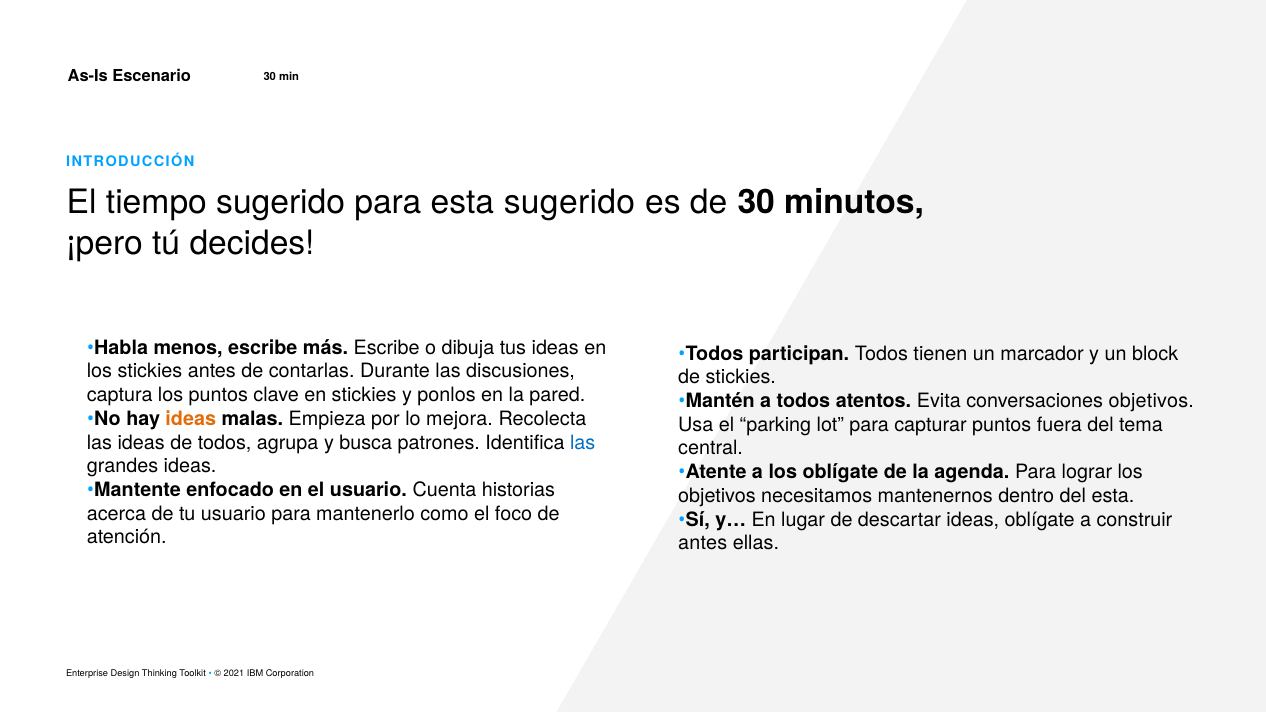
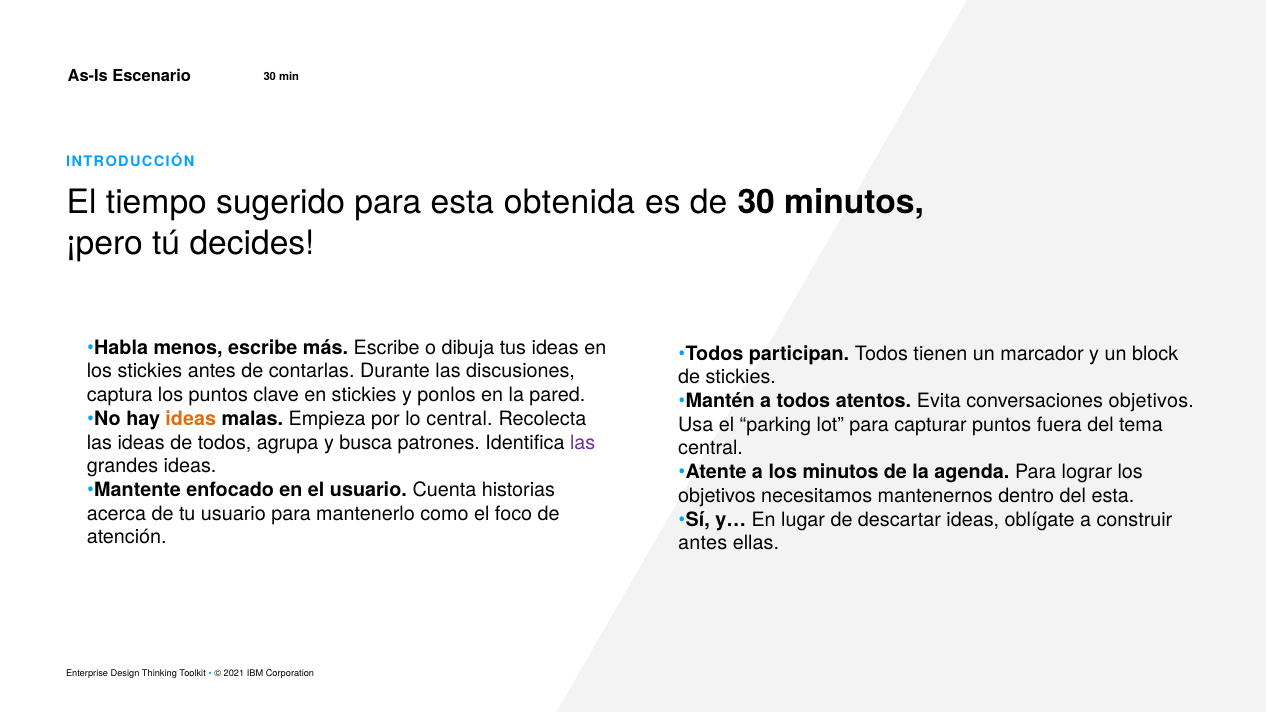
esta sugerido: sugerido -> obtenida
lo mejora: mejora -> central
las at (583, 443) colour: blue -> purple
los oblígate: oblígate -> minutos
